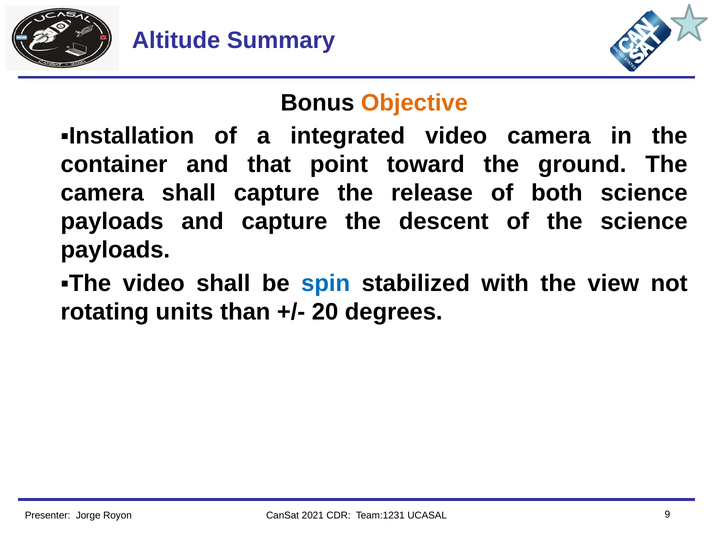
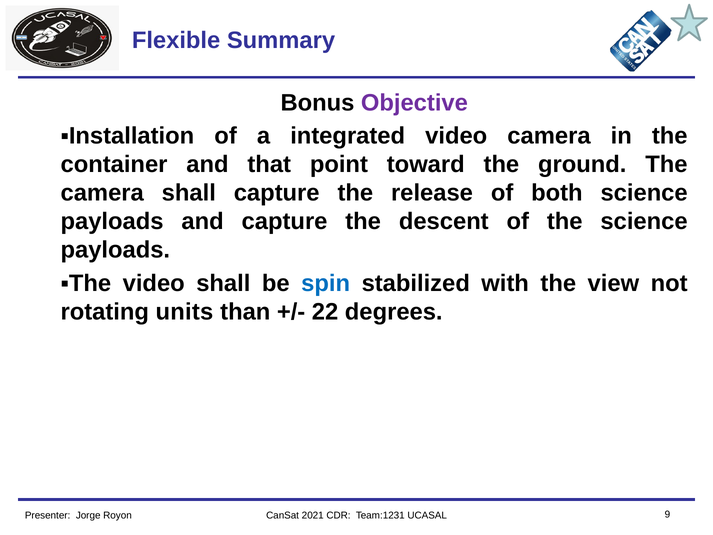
Altitude: Altitude -> Flexible
Objective colour: orange -> purple
20: 20 -> 22
